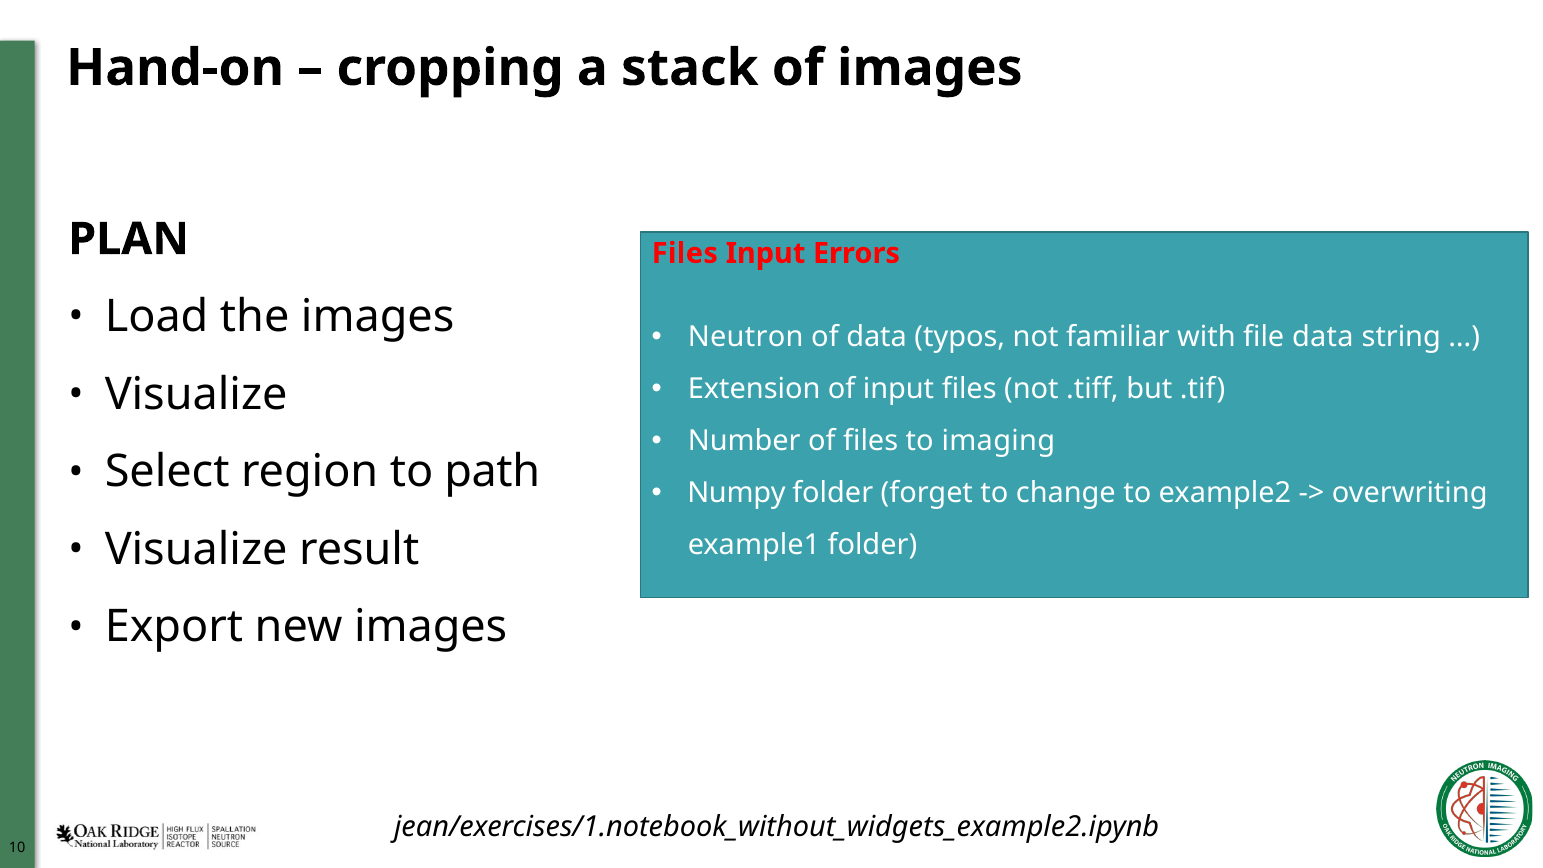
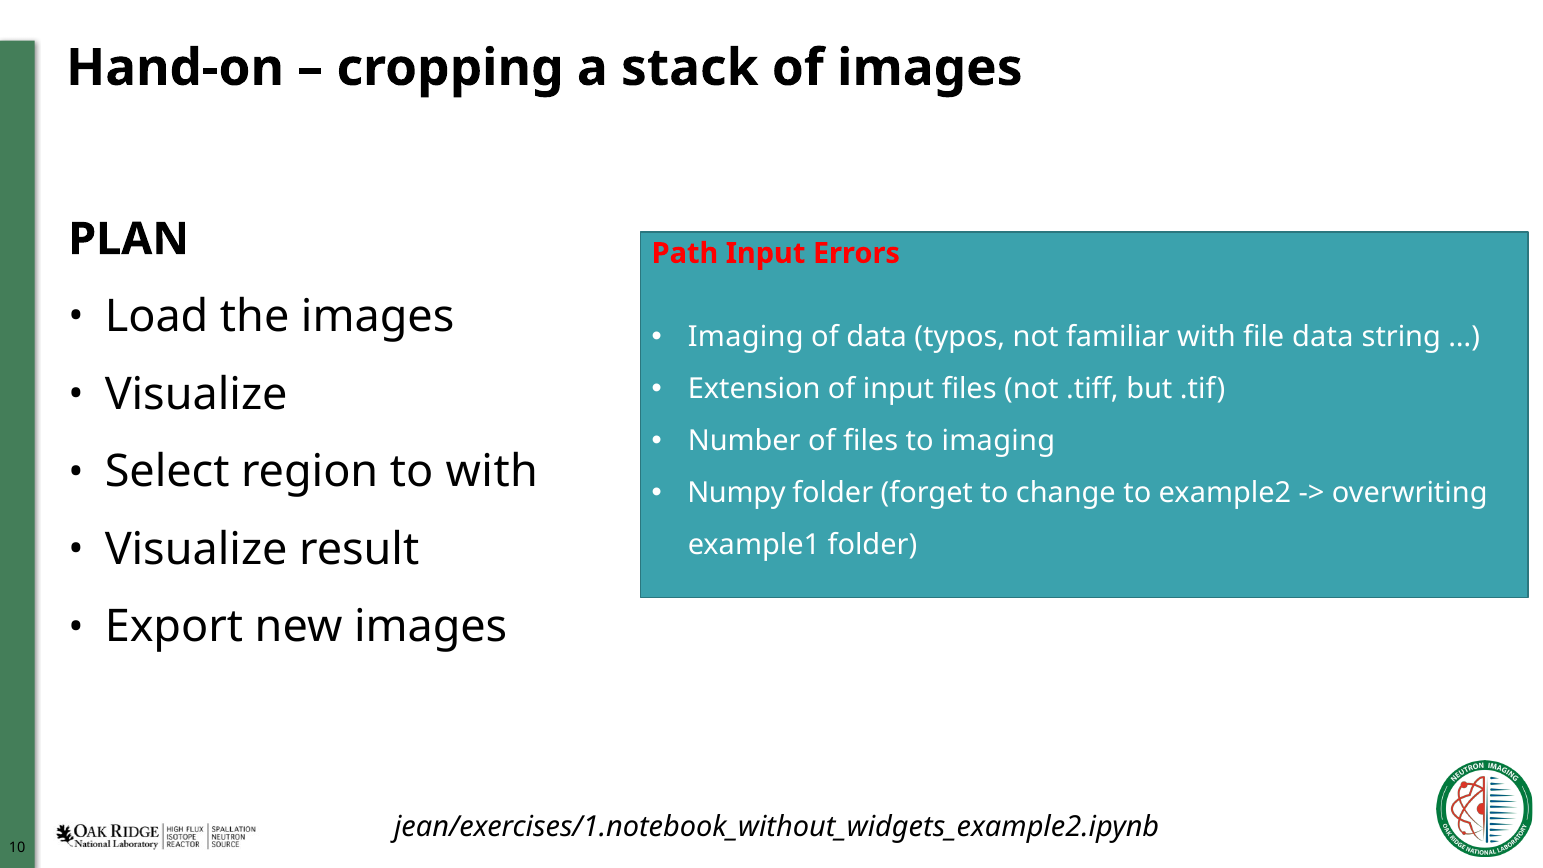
Files at (685, 253): Files -> Path
Neutron at (746, 337): Neutron -> Imaging
to path: path -> with
